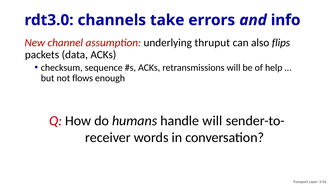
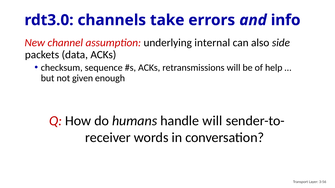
thruput: thruput -> internal
flips: flips -> side
flows: flows -> given
